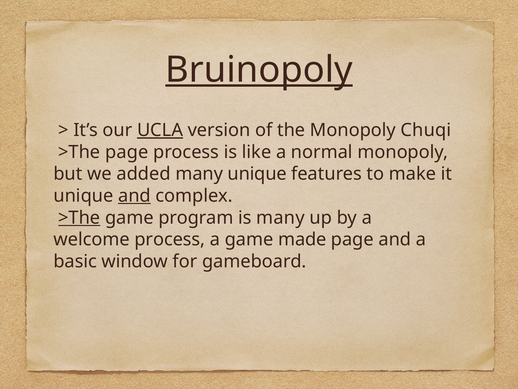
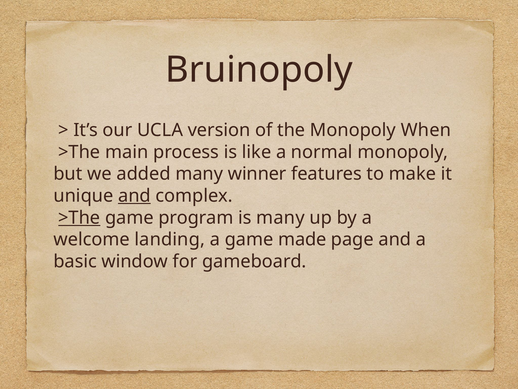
Bruinopoly underline: present -> none
UCLA underline: present -> none
Chuqi: Chuqi -> When
>The page: page -> main
many unique: unique -> winner
welcome process: process -> landing
